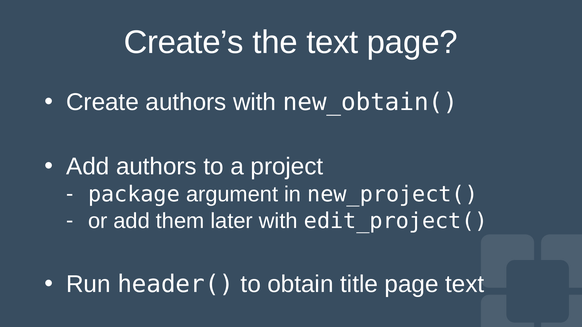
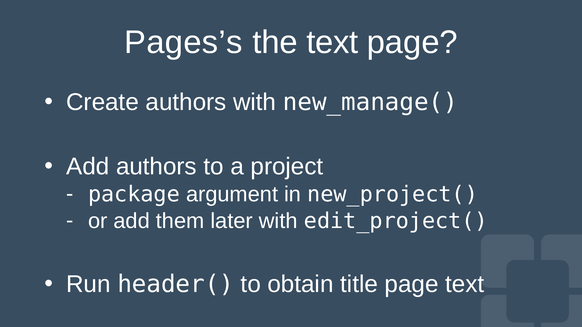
Create’s: Create’s -> Pages’s
new_obtain(: new_obtain( -> new_manage(
